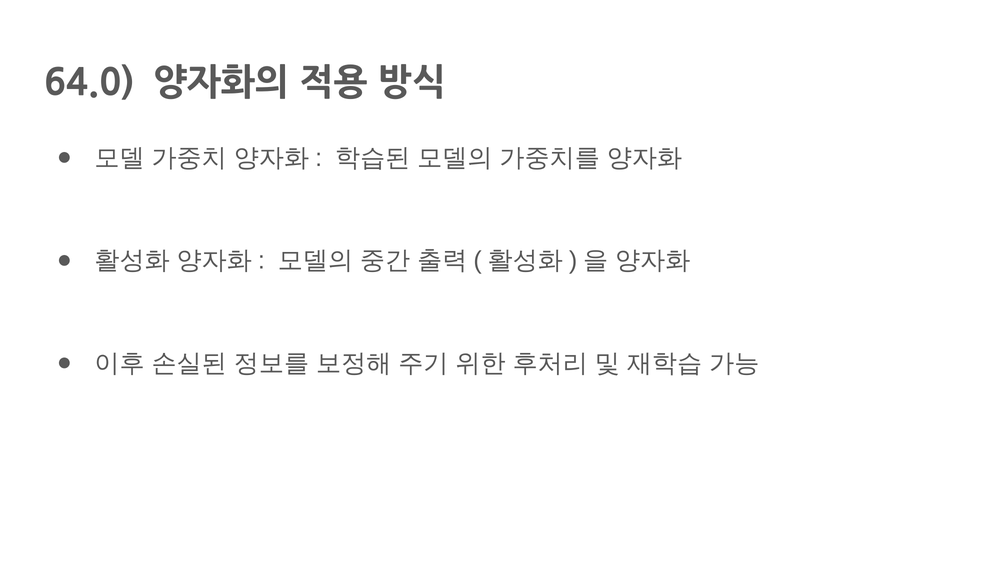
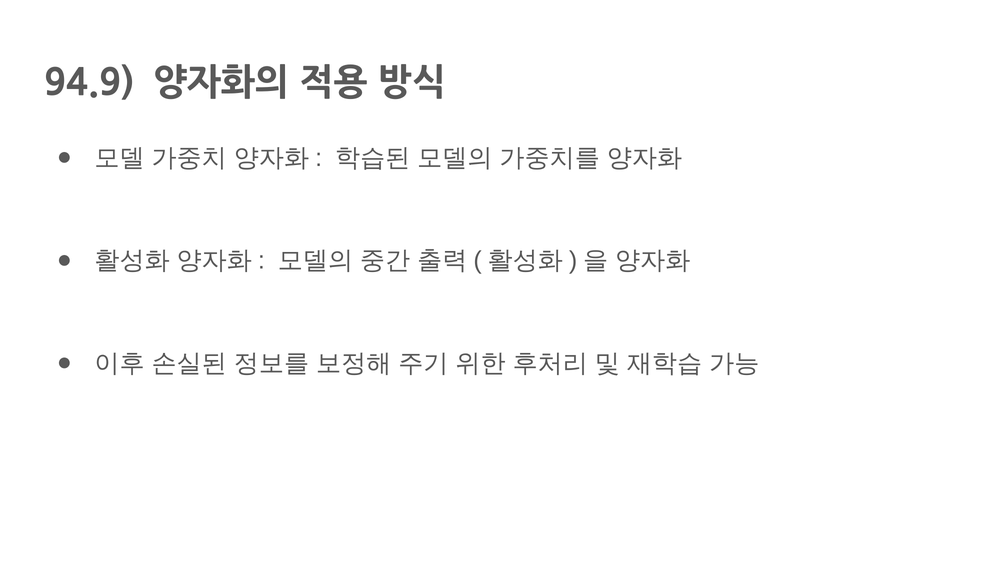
64.0: 64.0 -> 94.9
